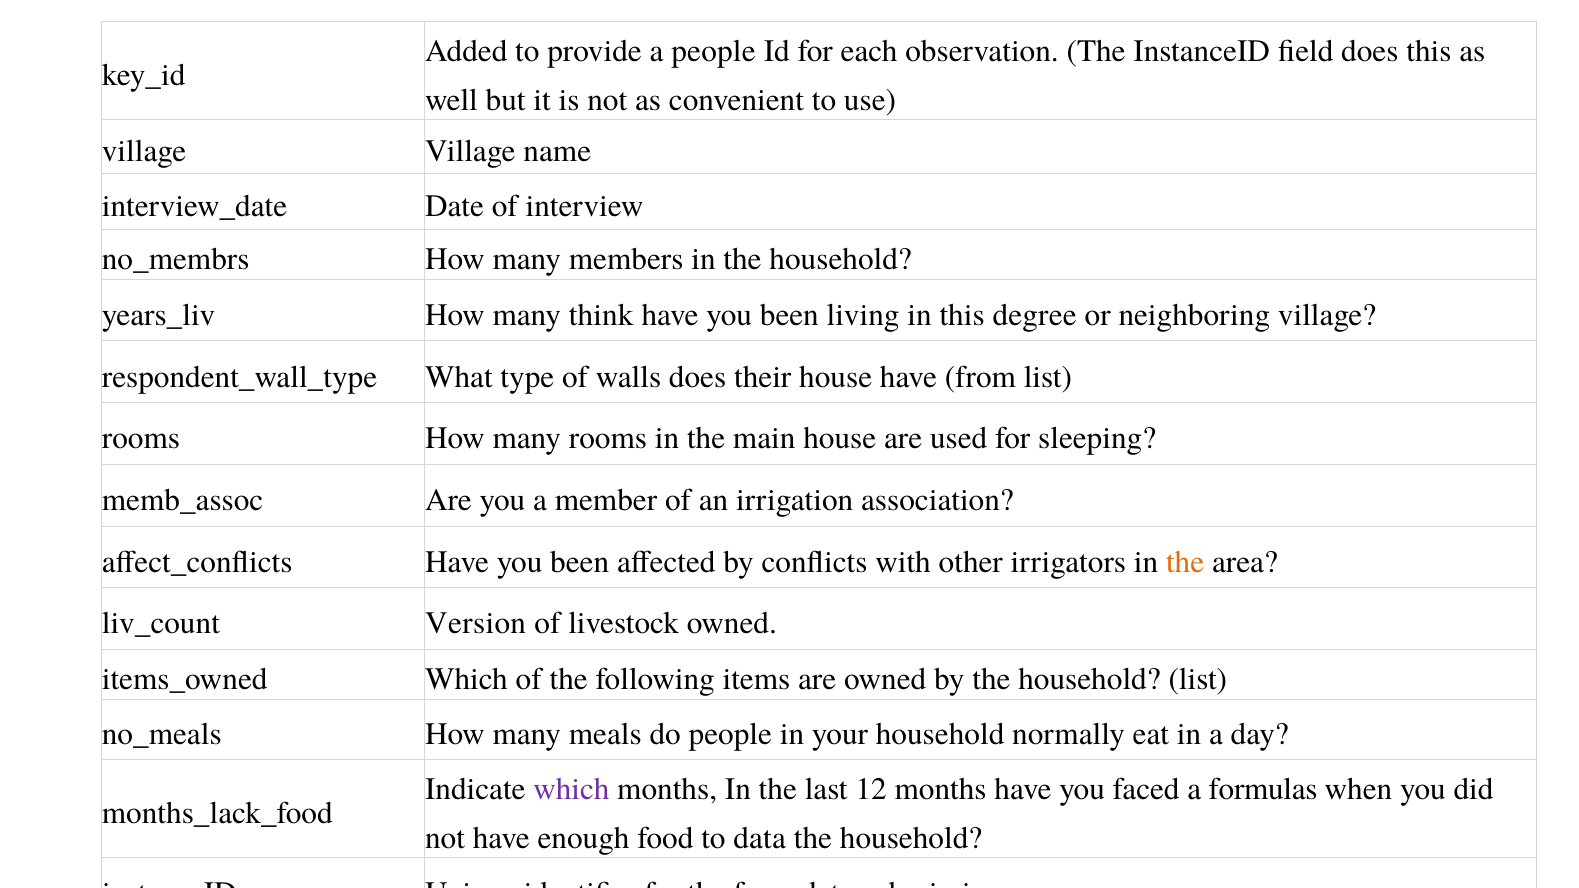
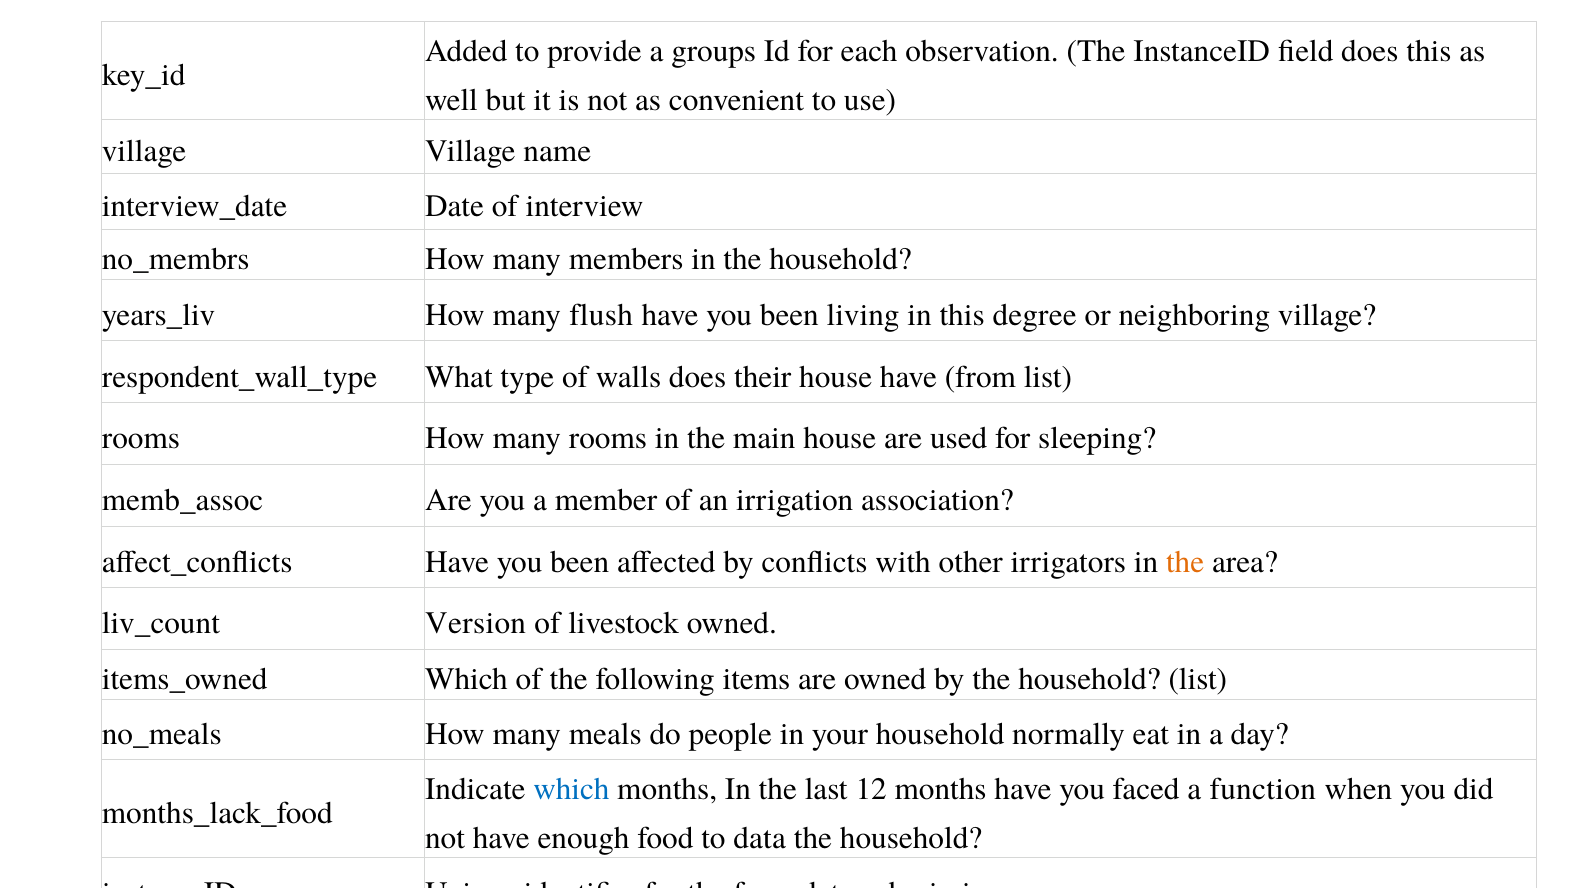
a people: people -> groups
think: think -> flush
which at (571, 789) colour: purple -> blue
formulas: formulas -> function
